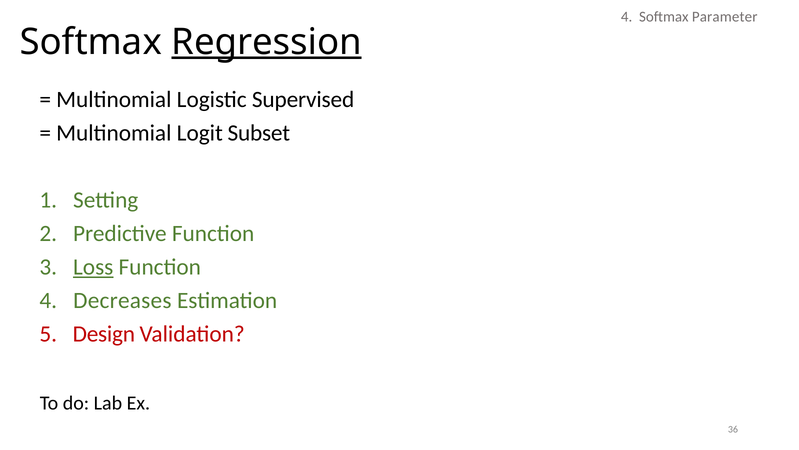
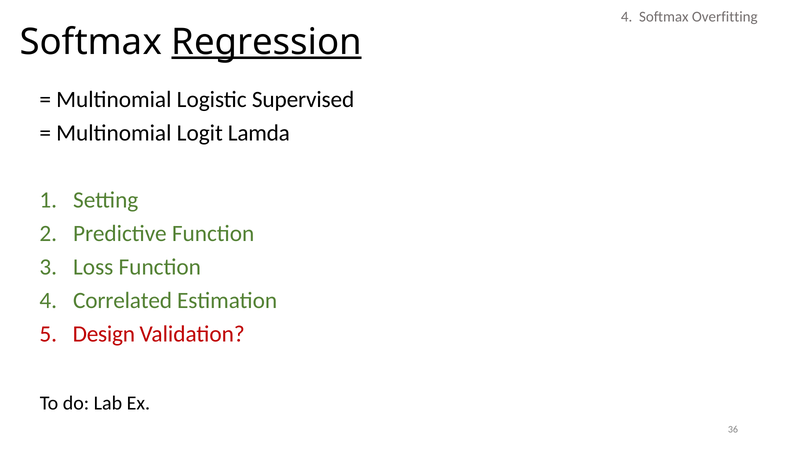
Parameter: Parameter -> Overfitting
Subset: Subset -> Lamda
Loss underline: present -> none
Decreases: Decreases -> Correlated
